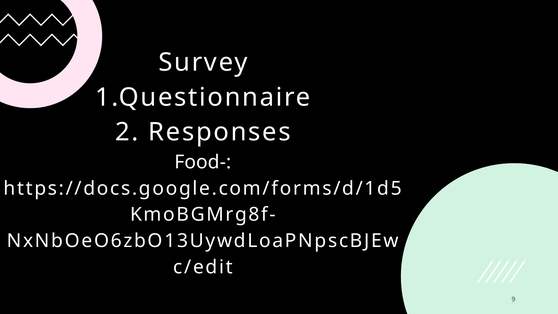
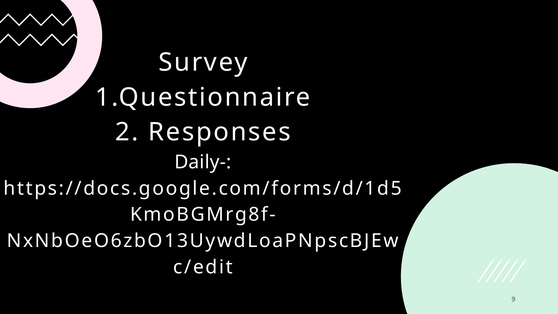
Food-: Food- -> Daily-
